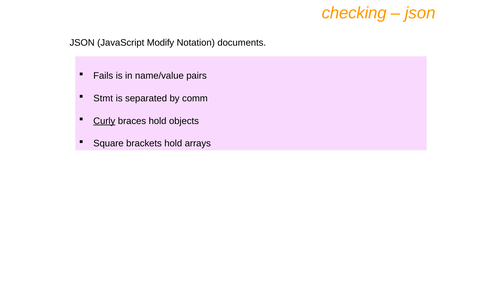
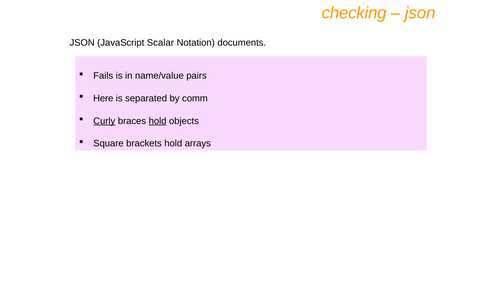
Modify: Modify -> Scalar
Stmt: Stmt -> Here
hold at (158, 121) underline: none -> present
